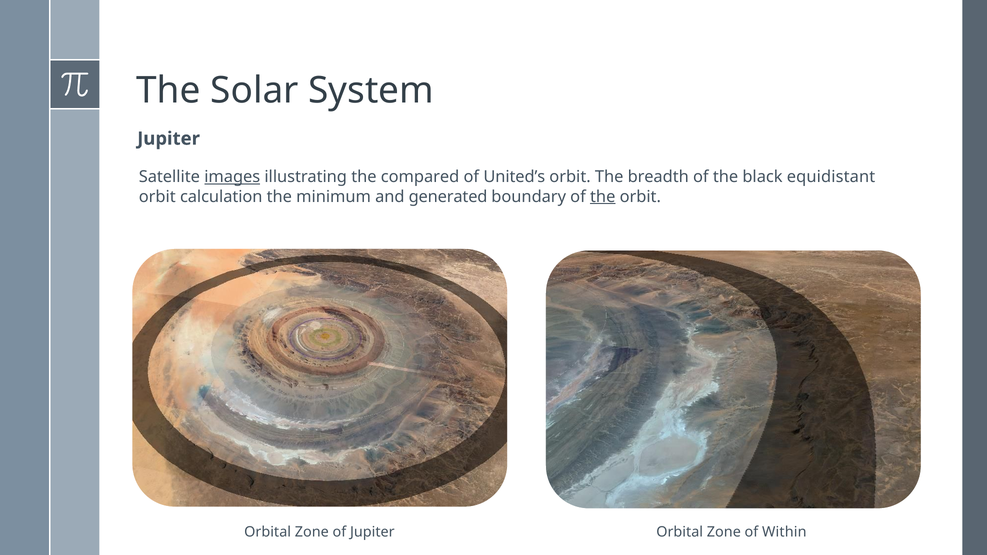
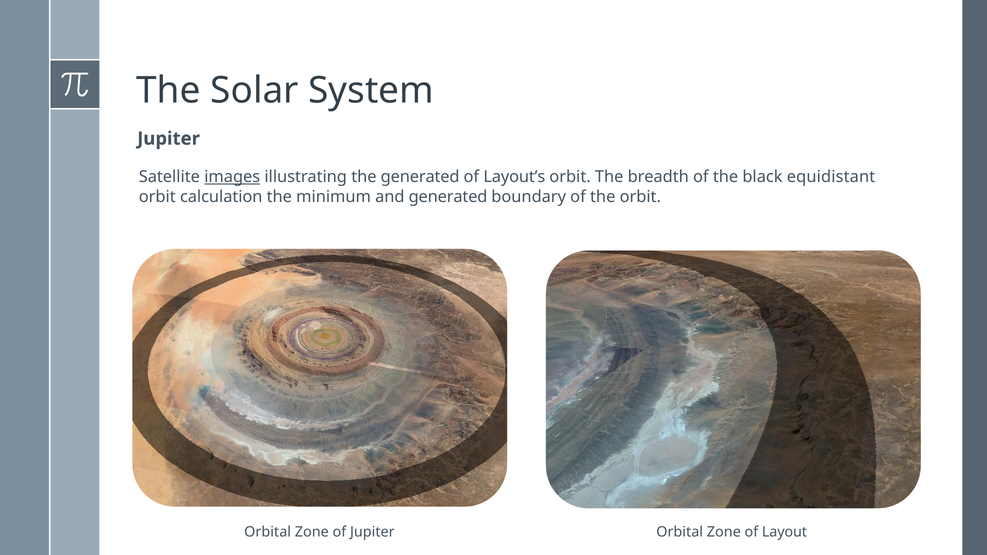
the compared: compared -> generated
United’s: United’s -> Layout’s
the at (603, 197) underline: present -> none
Within: Within -> Layout
